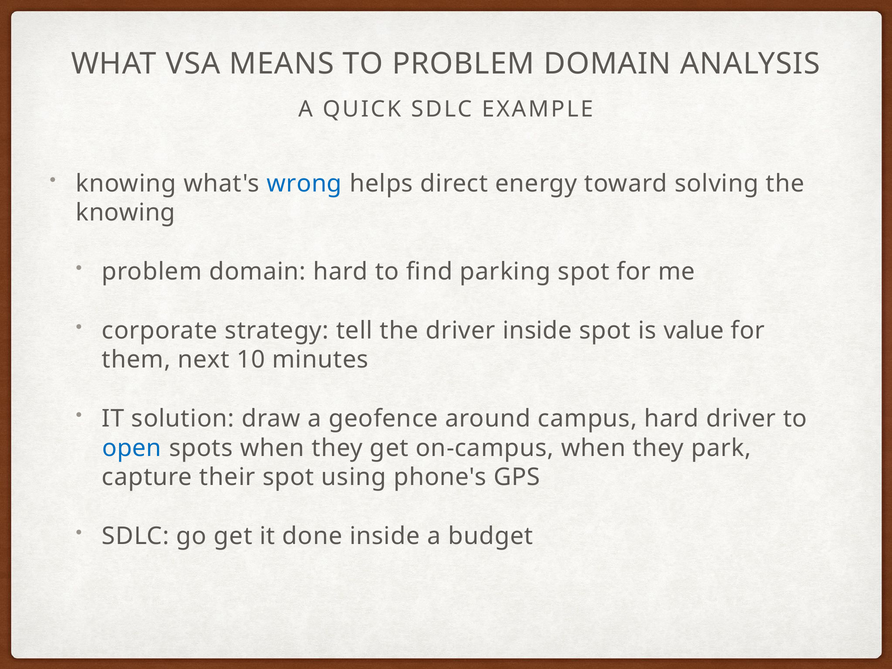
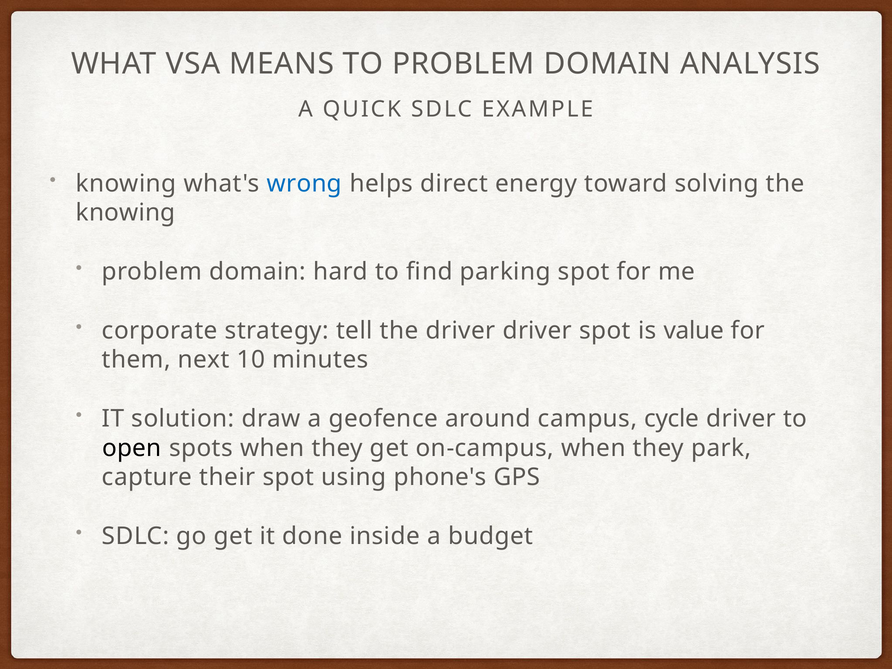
driver inside: inside -> driver
campus hard: hard -> cycle
open colour: blue -> black
